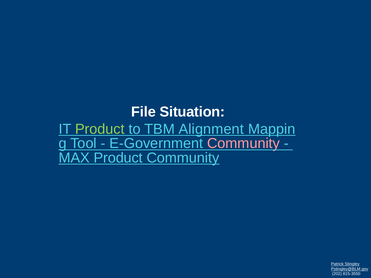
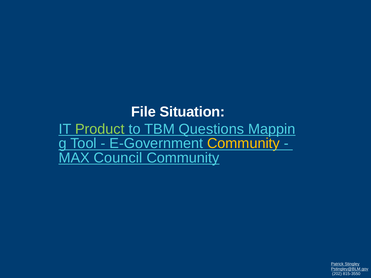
Alignment: Alignment -> Questions
Community at (243, 144) colour: pink -> yellow
MAX Product: Product -> Council
